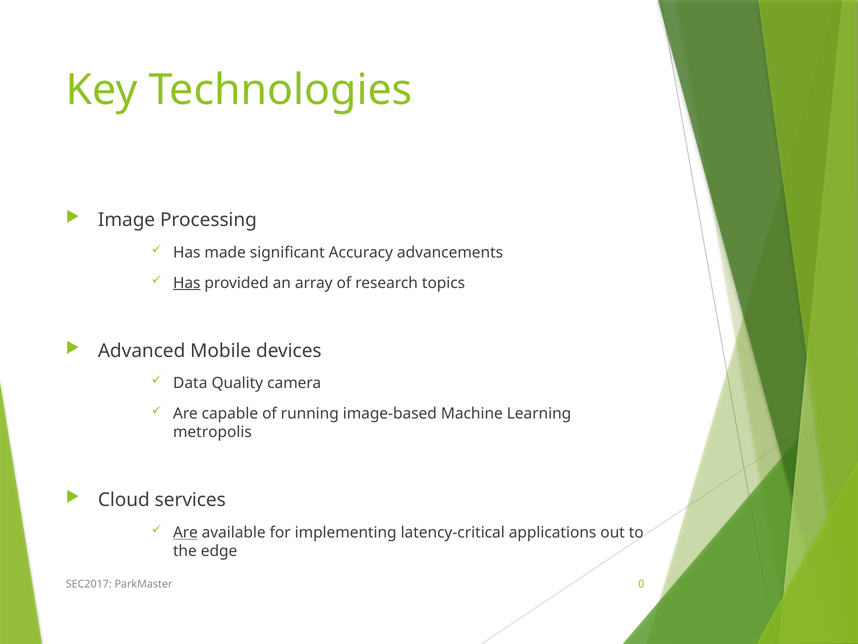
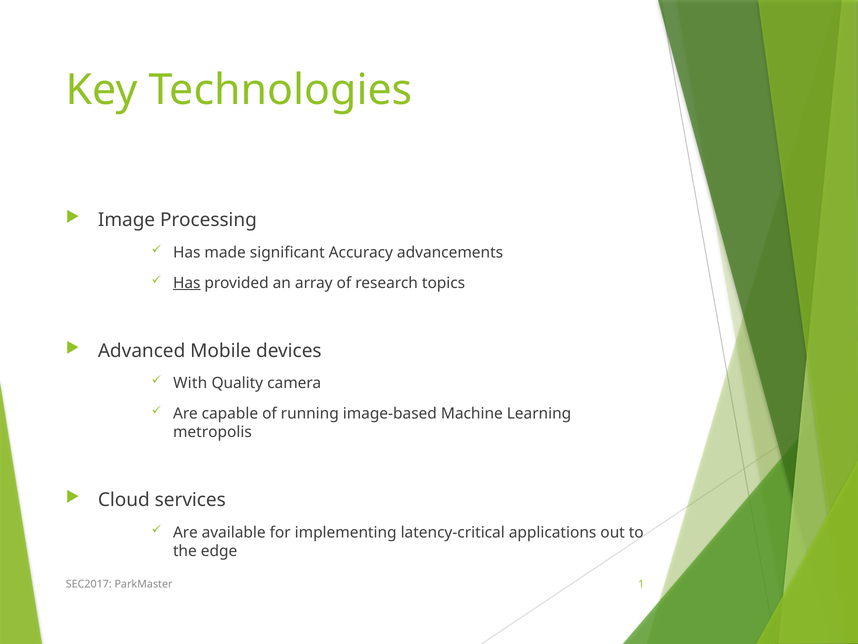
Data: Data -> With
Are at (185, 532) underline: present -> none
0: 0 -> 1
